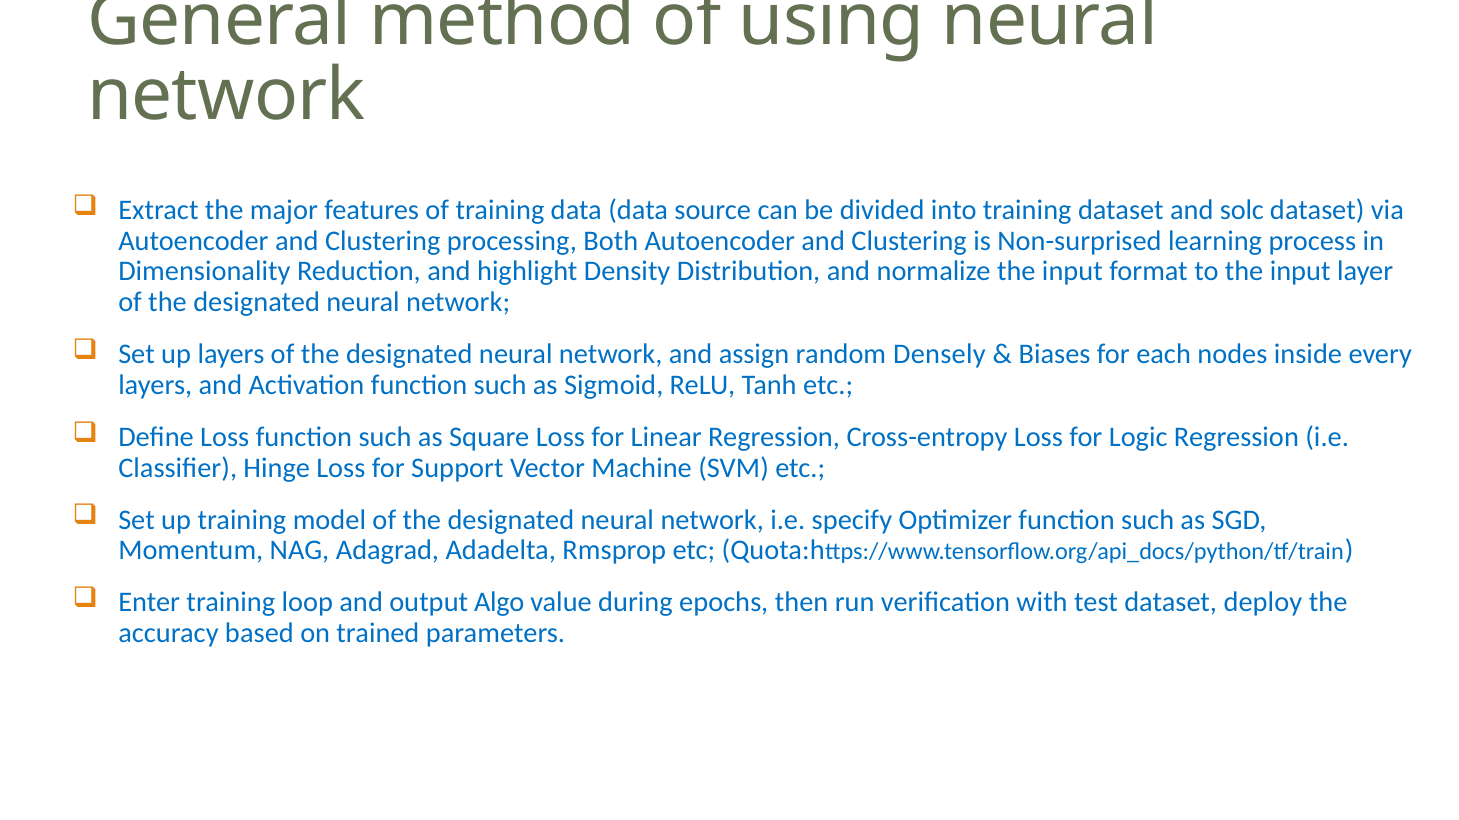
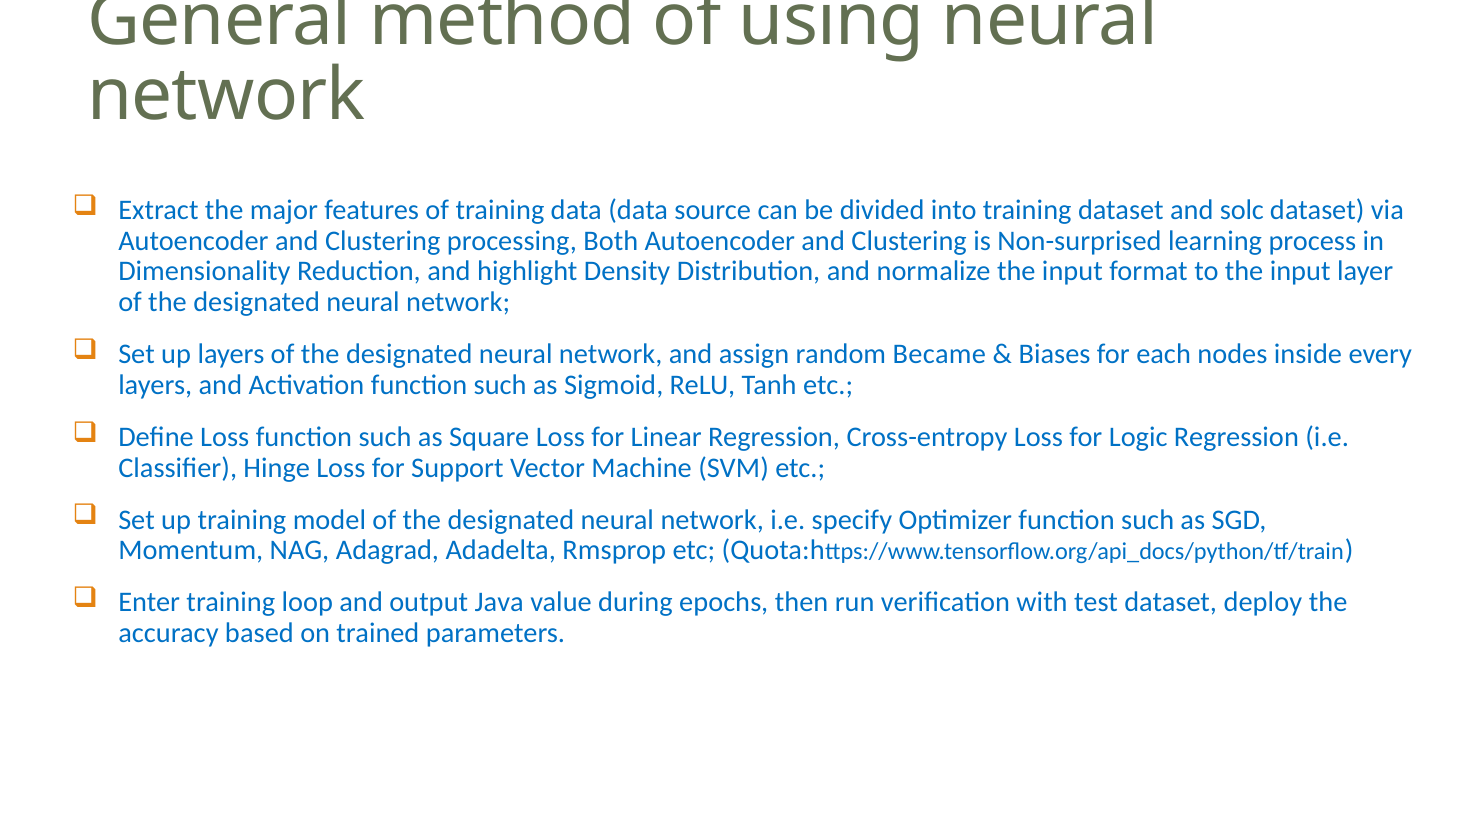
Densely: Densely -> Became
Algo: Algo -> Java
